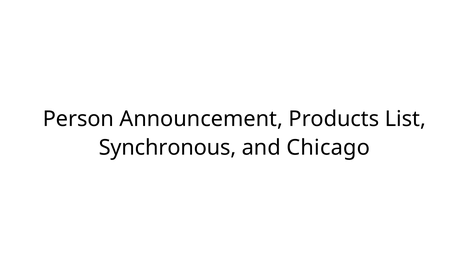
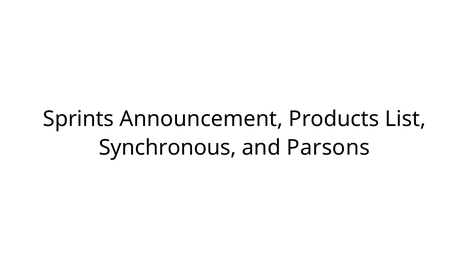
Person: Person -> Sprints
Chicago: Chicago -> Parsons
